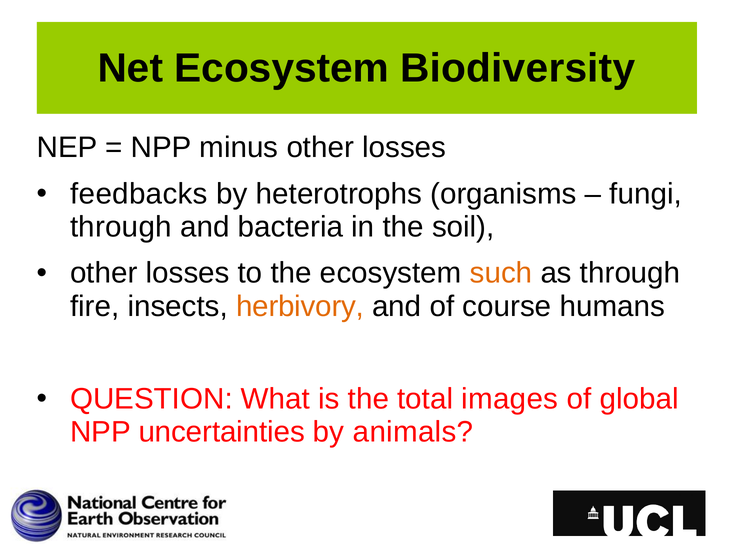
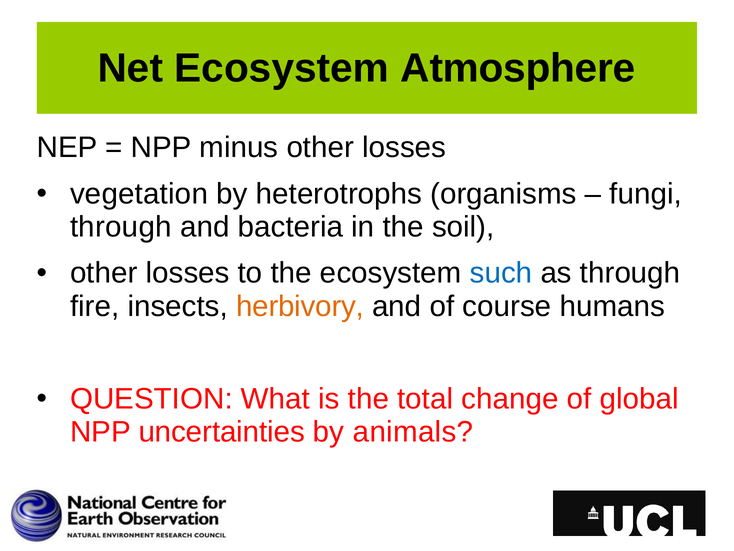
Biodiversity: Biodiversity -> Atmosphere
feedbacks: feedbacks -> vegetation
such colour: orange -> blue
images: images -> change
